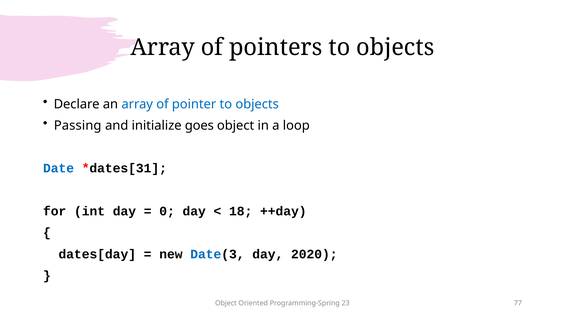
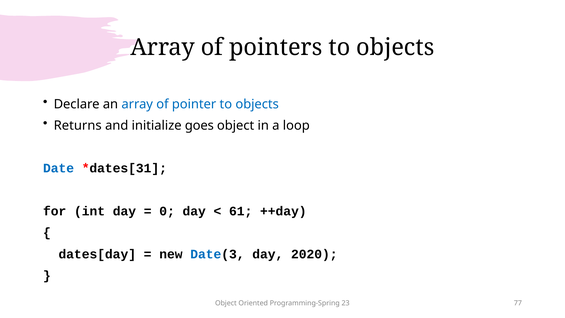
Passing: Passing -> Returns
18: 18 -> 61
